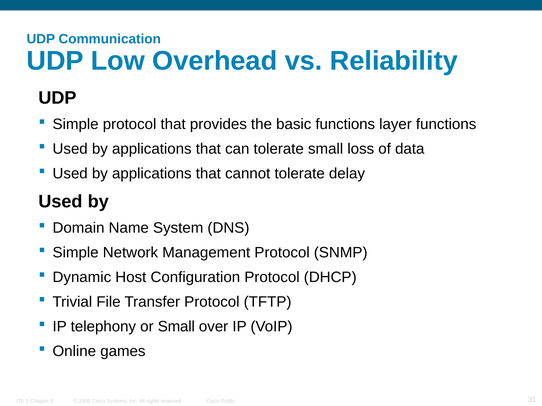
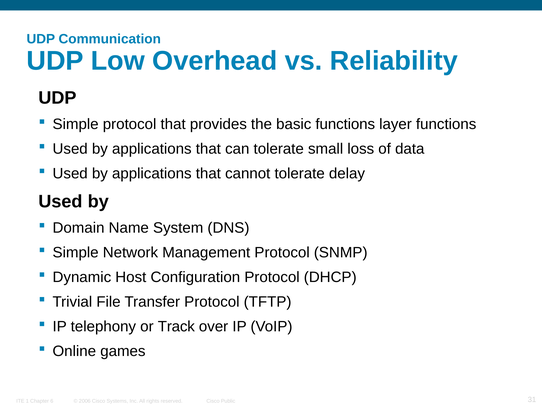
or Small: Small -> Track
